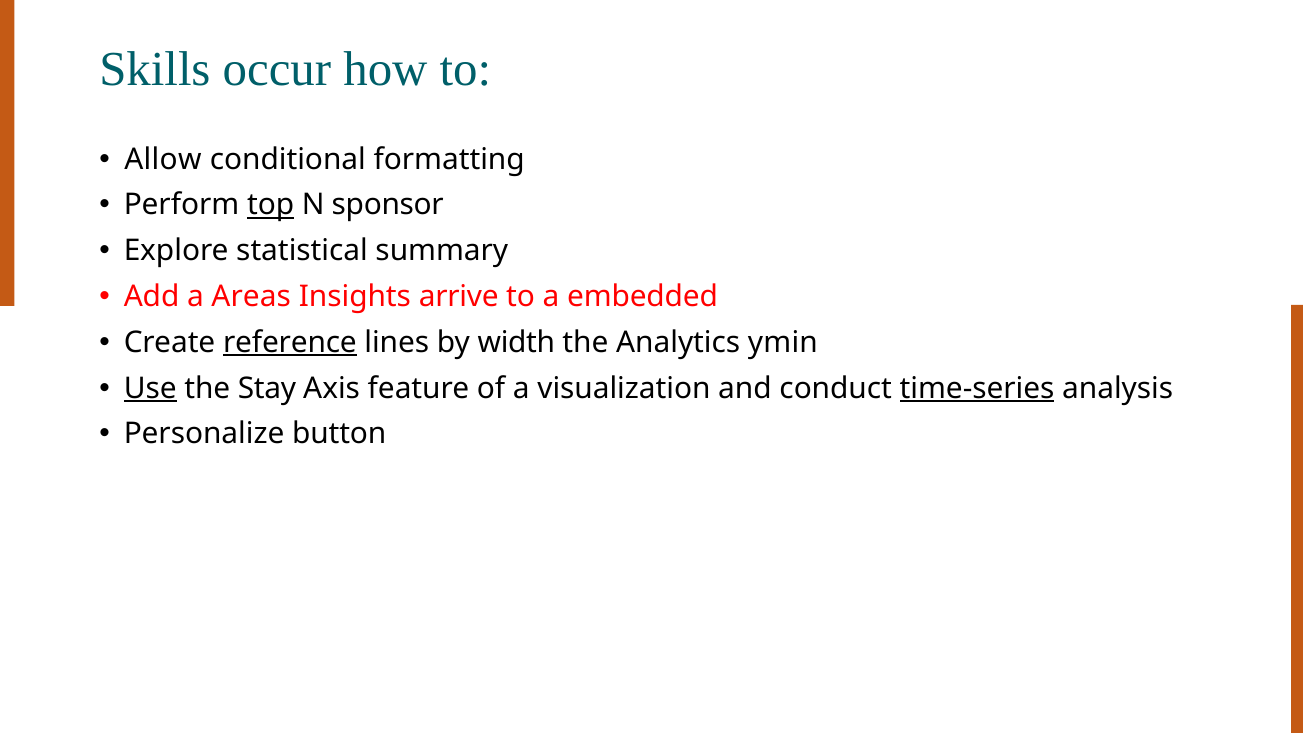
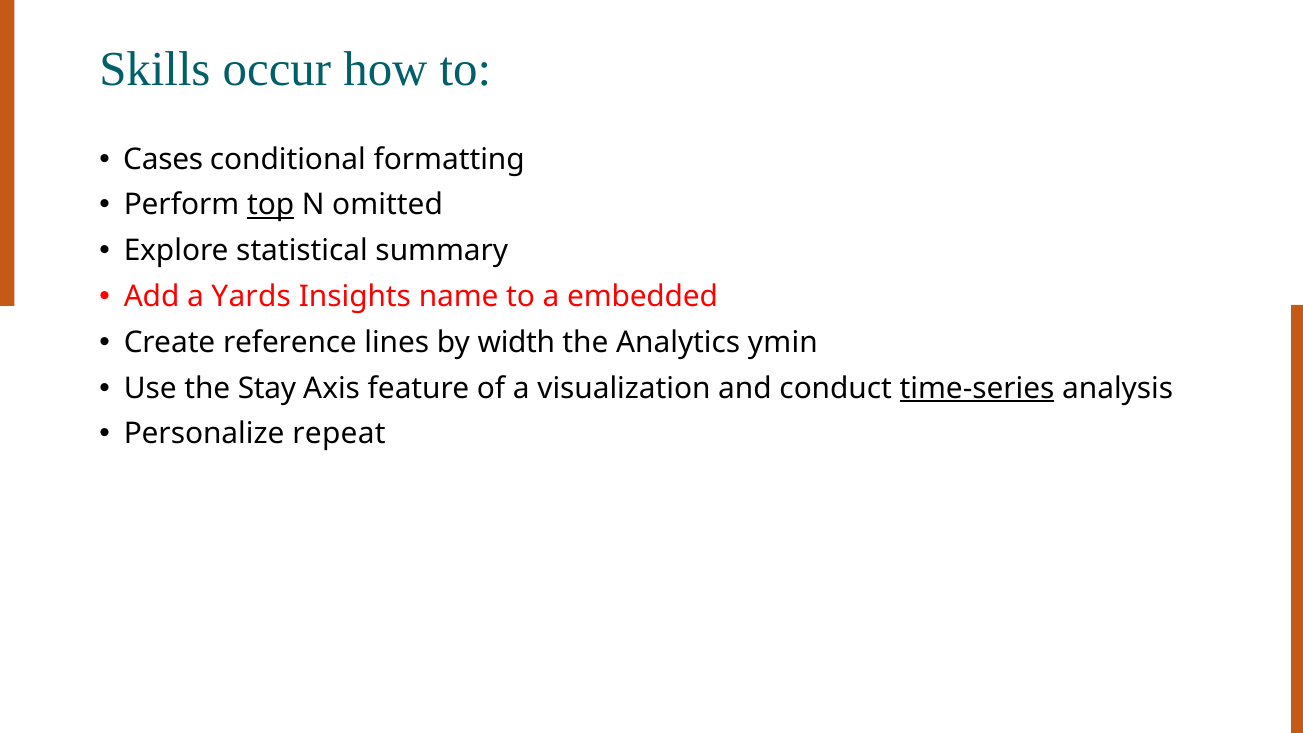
Allow: Allow -> Cases
sponsor: sponsor -> omitted
Areas: Areas -> Yards
arrive: arrive -> name
reference underline: present -> none
Use underline: present -> none
button: button -> repeat
